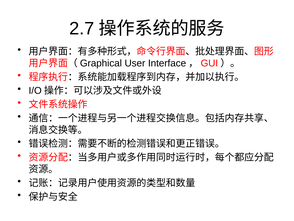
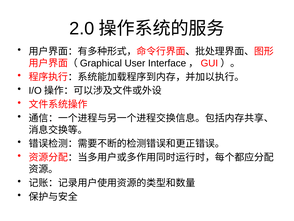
2.7: 2.7 -> 2.0
